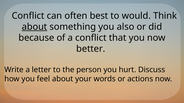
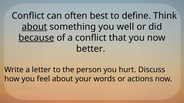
would: would -> define
also: also -> well
because underline: none -> present
